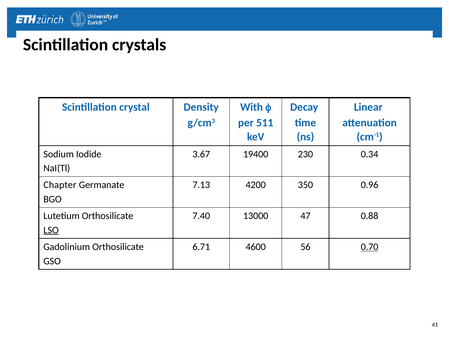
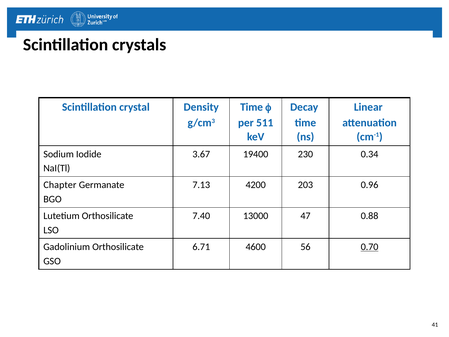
With at (252, 107): With -> Time
350: 350 -> 203
LSO underline: present -> none
